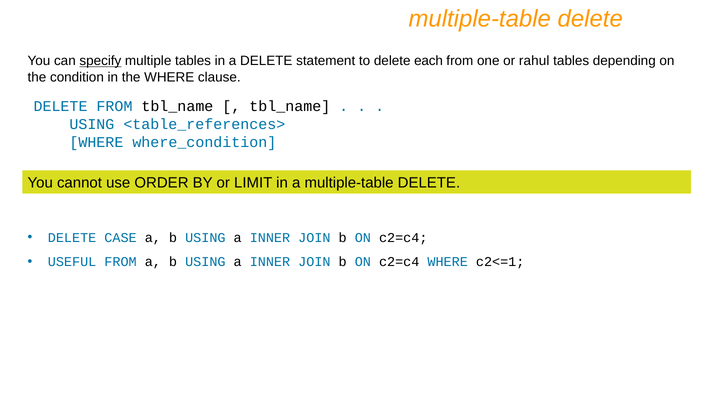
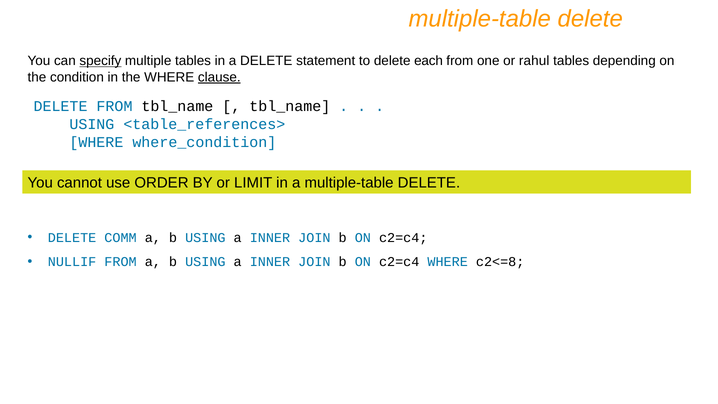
clause underline: none -> present
CASE: CASE -> COMM
USEFUL: USEFUL -> NULLIF
c2<=1: c2<=1 -> c2<=8
